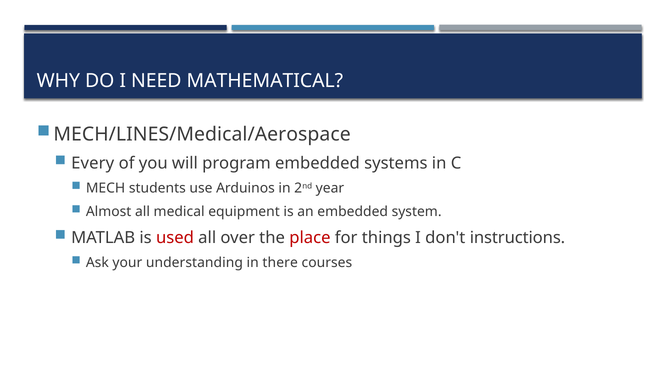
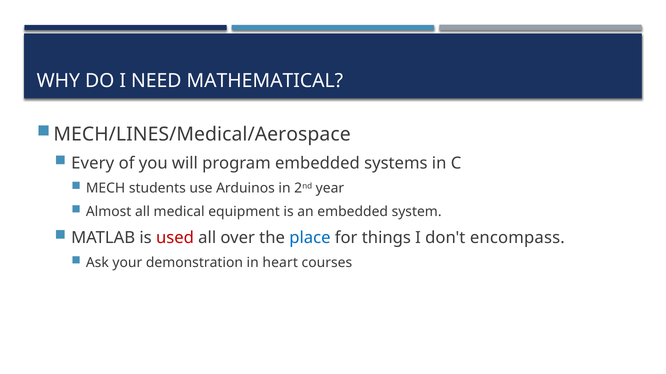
place colour: red -> blue
instructions: instructions -> encompass
understanding: understanding -> demonstration
there: there -> heart
